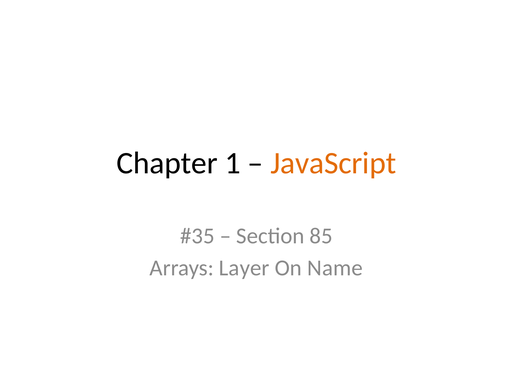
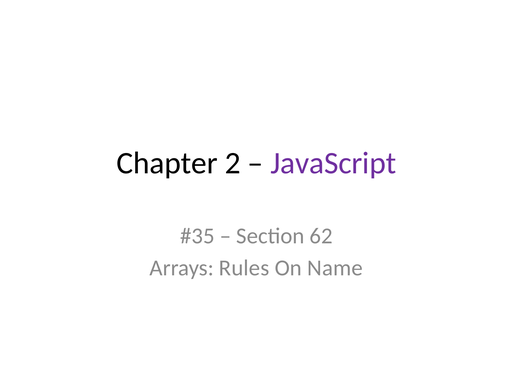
1: 1 -> 2
JavaScript colour: orange -> purple
85: 85 -> 62
Layer: Layer -> Rules
